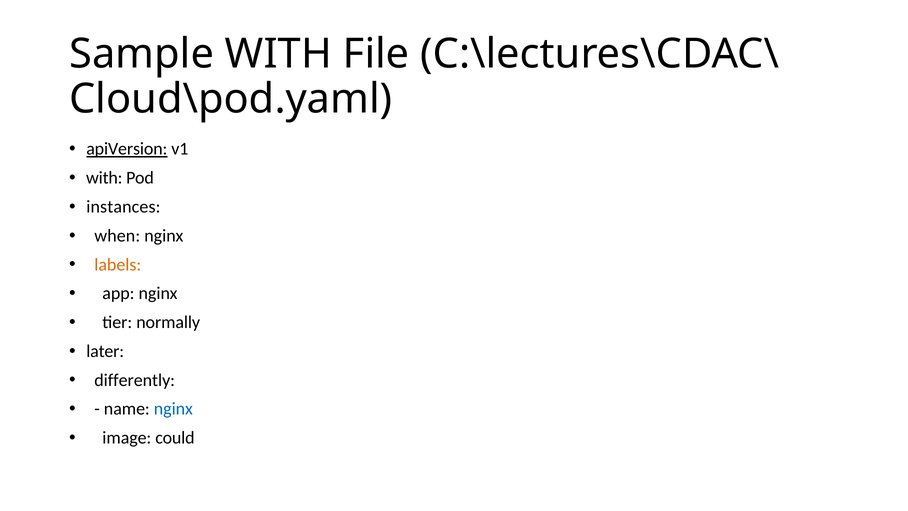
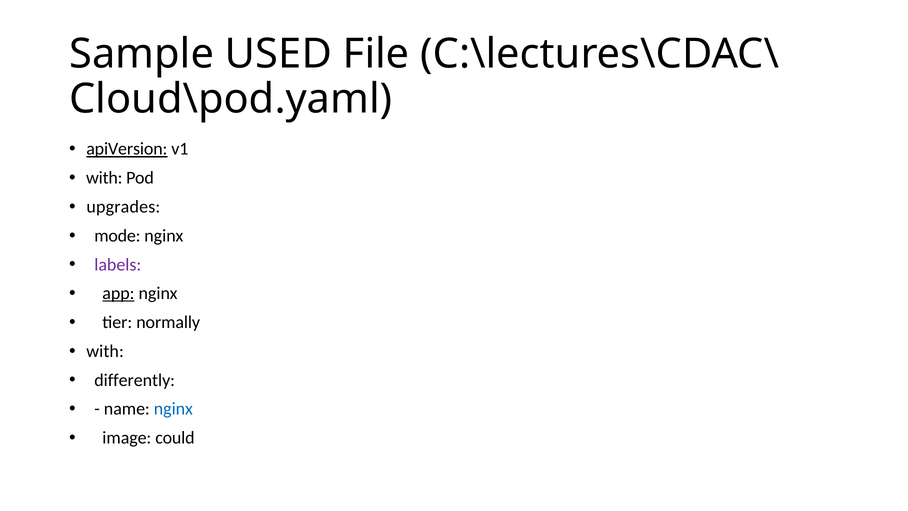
Sample WITH: WITH -> USED
instances: instances -> upgrades
when: when -> mode
labels colour: orange -> purple
app underline: none -> present
later at (105, 351): later -> with
